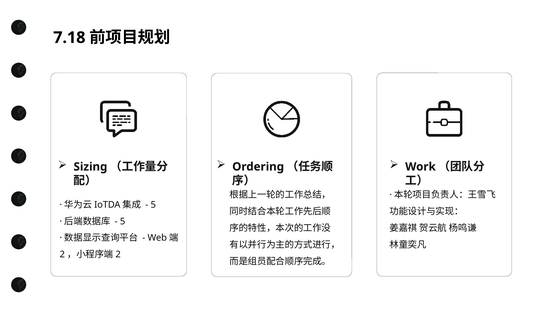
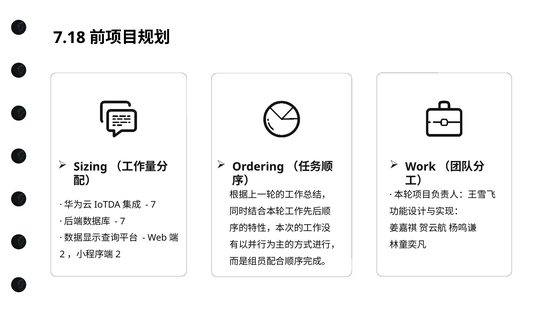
5 at (153, 205): 5 -> 7
5 at (123, 221): 5 -> 7
